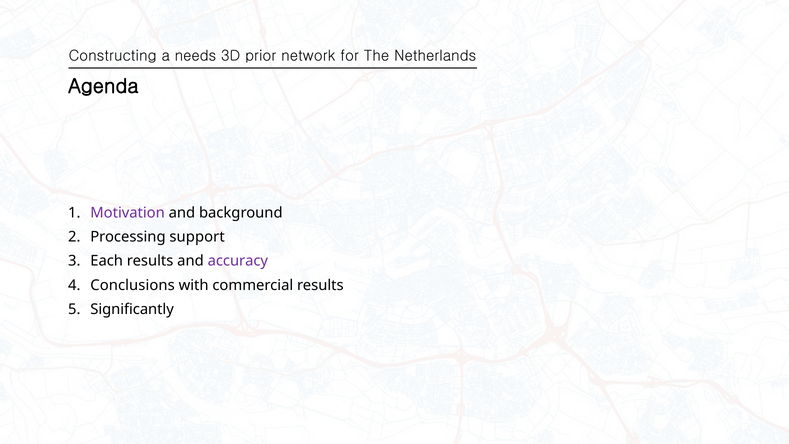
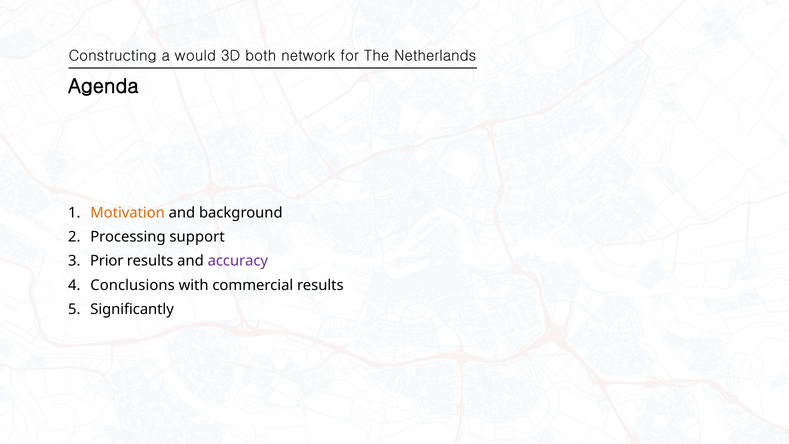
needs: needs -> would
prior: prior -> both
Motivation colour: purple -> orange
Each: Each -> Prior
